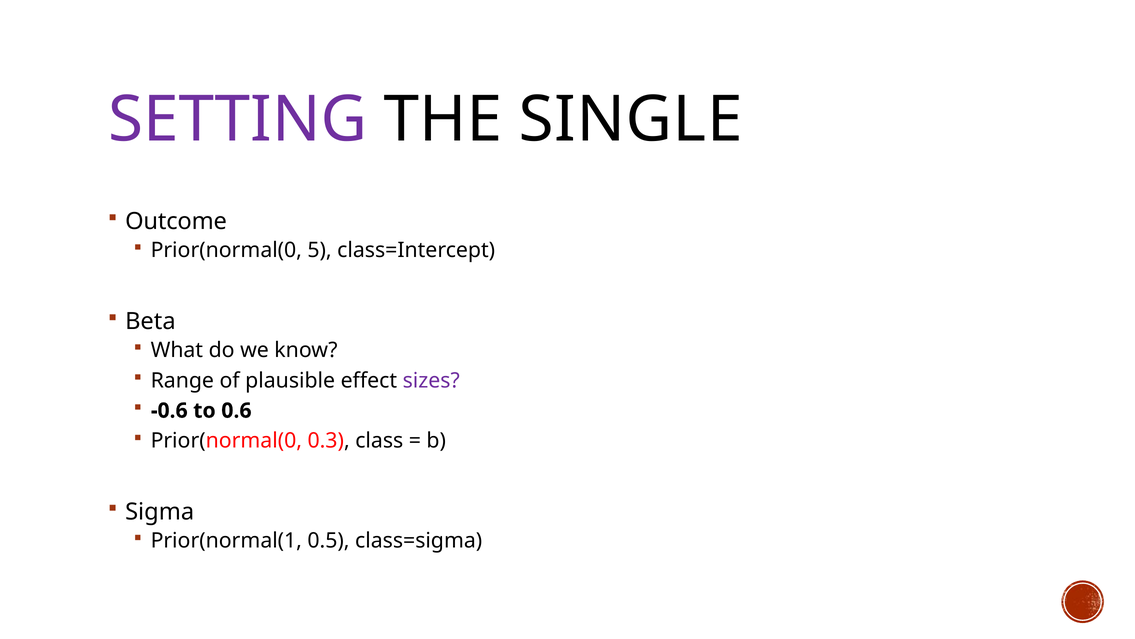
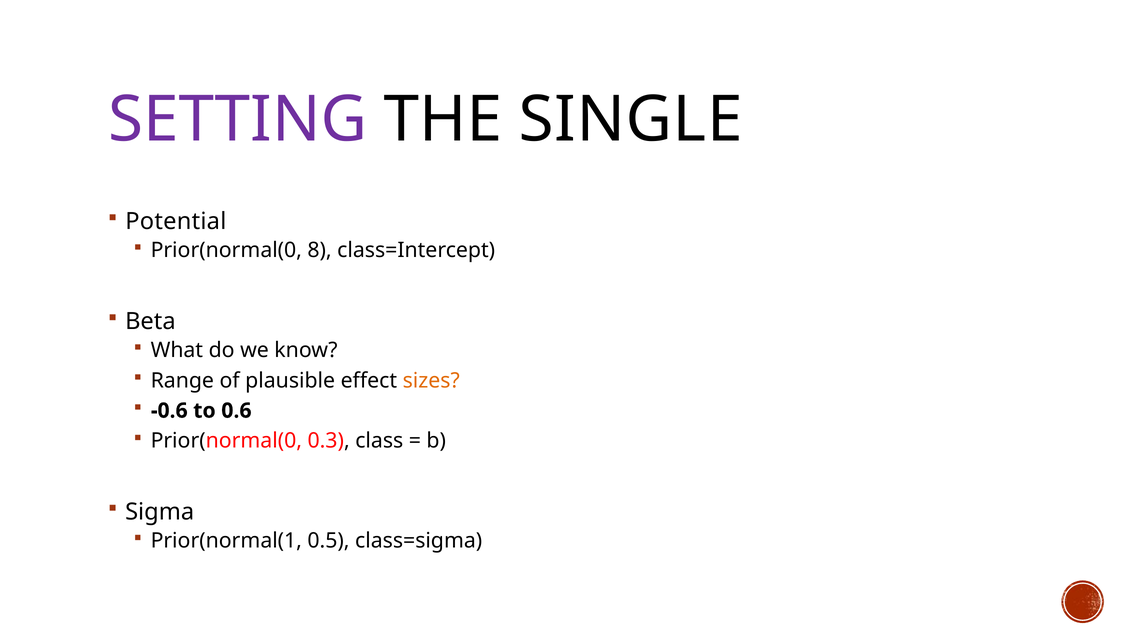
Outcome: Outcome -> Potential
5: 5 -> 8
sizes colour: purple -> orange
